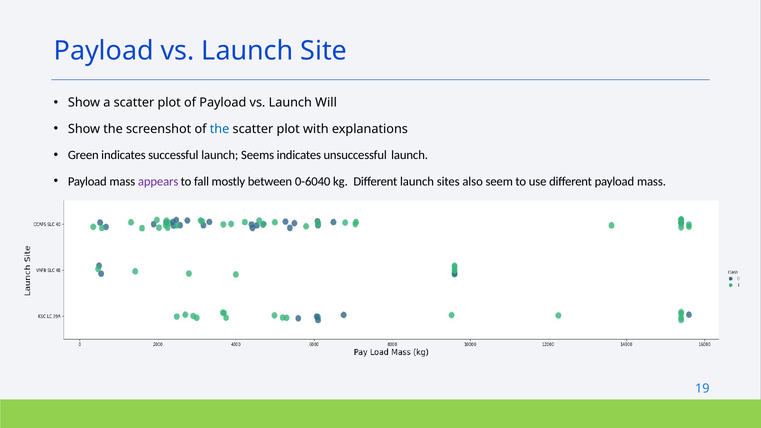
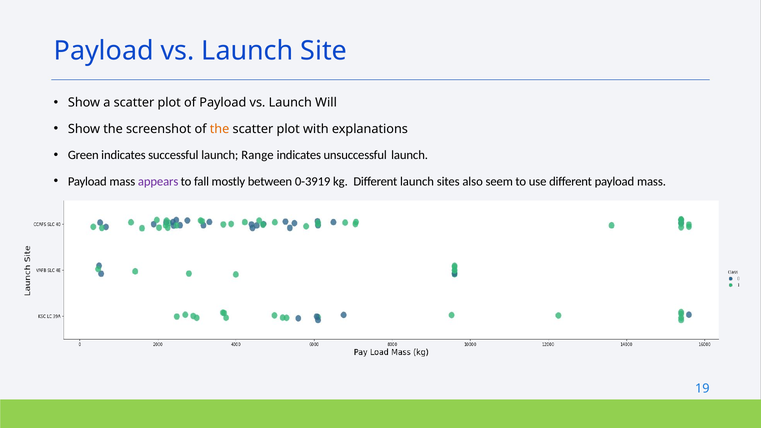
the at (220, 129) colour: blue -> orange
Seems: Seems -> Range
0-6040: 0-6040 -> 0-3919
